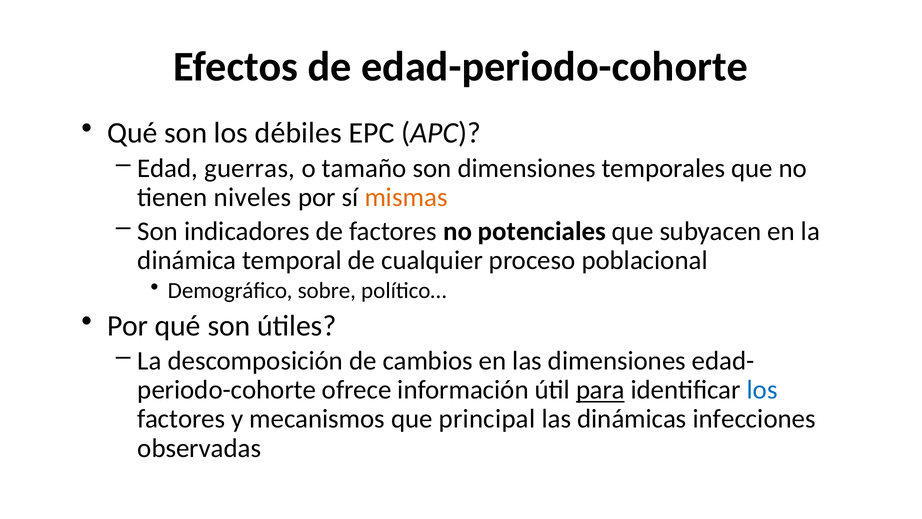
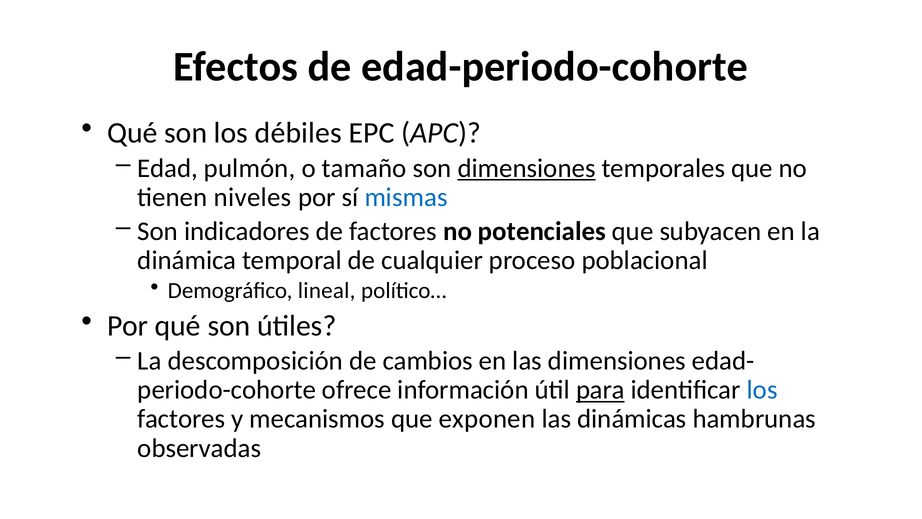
guerras: guerras -> pulmón
dimensiones at (527, 168) underline: none -> present
mismas colour: orange -> blue
sobre: sobre -> lineal
principal: principal -> exponen
infecciones: infecciones -> hambrunas
